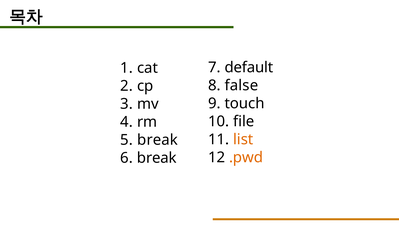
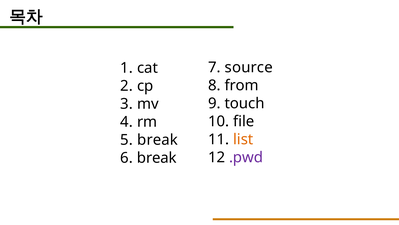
default: default -> source
false: false -> from
.pwd colour: orange -> purple
